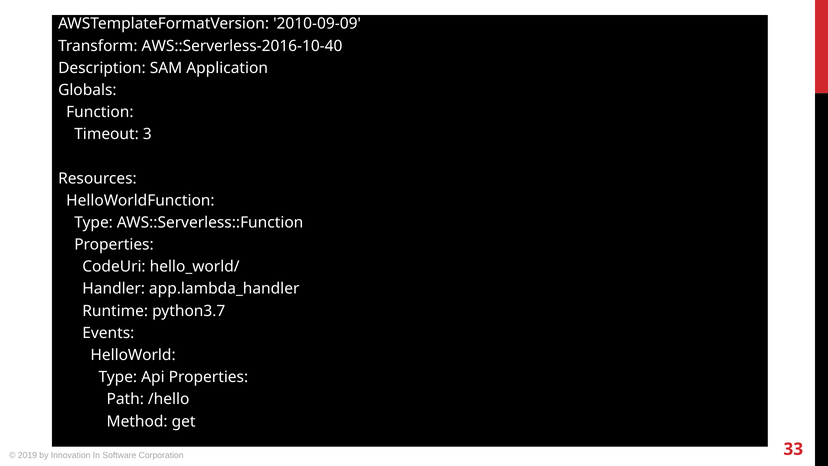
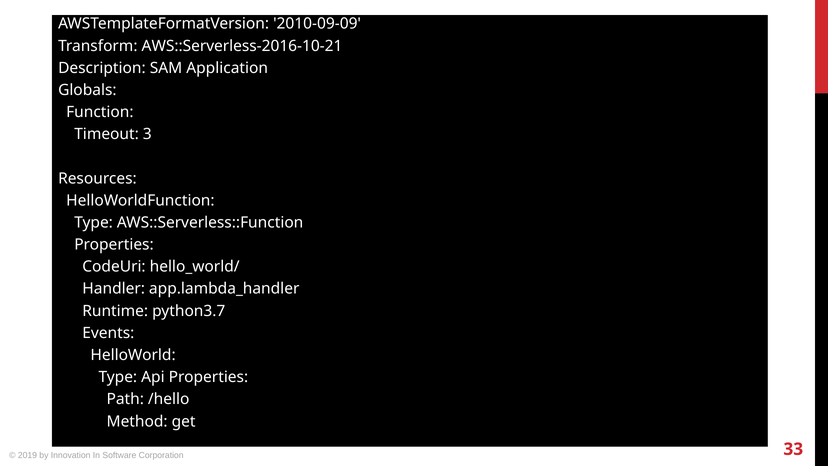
AWS::Serverless-2016-10-40: AWS::Serverless-2016-10-40 -> AWS::Serverless-2016-10-21
